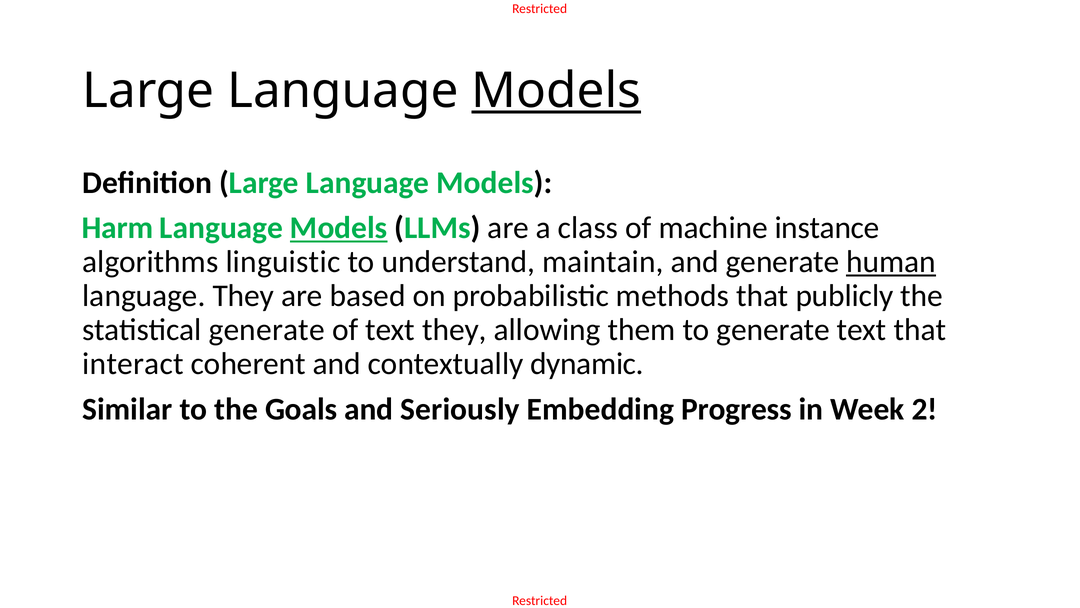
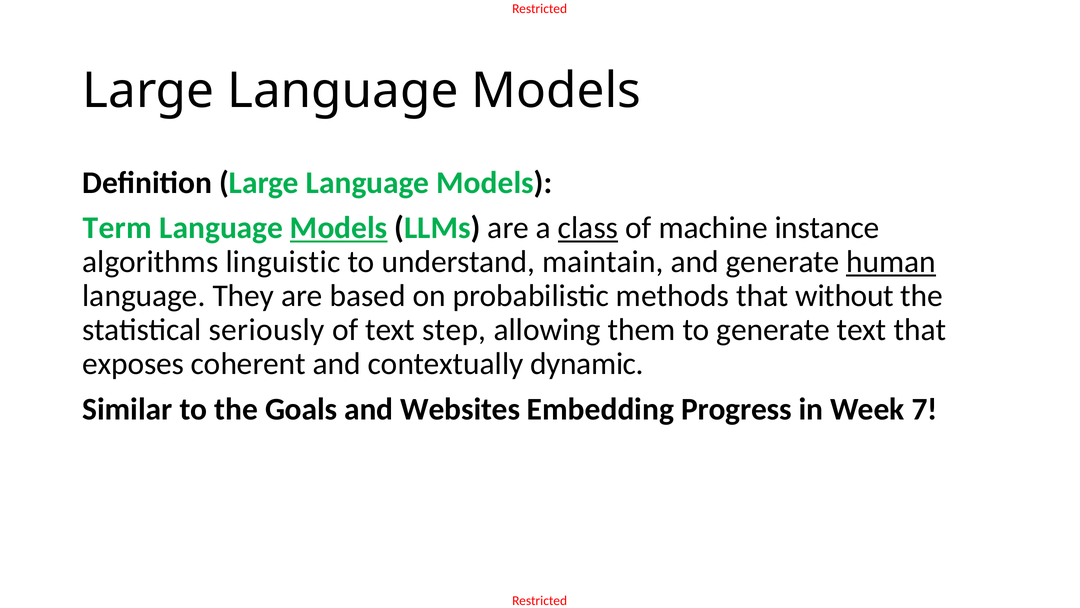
Models at (556, 91) underline: present -> none
Harm: Harm -> Term
class underline: none -> present
publicly: publicly -> without
statistical generate: generate -> seriously
text they: they -> step
interact: interact -> exposes
Seriously: Seriously -> Websites
2: 2 -> 7
